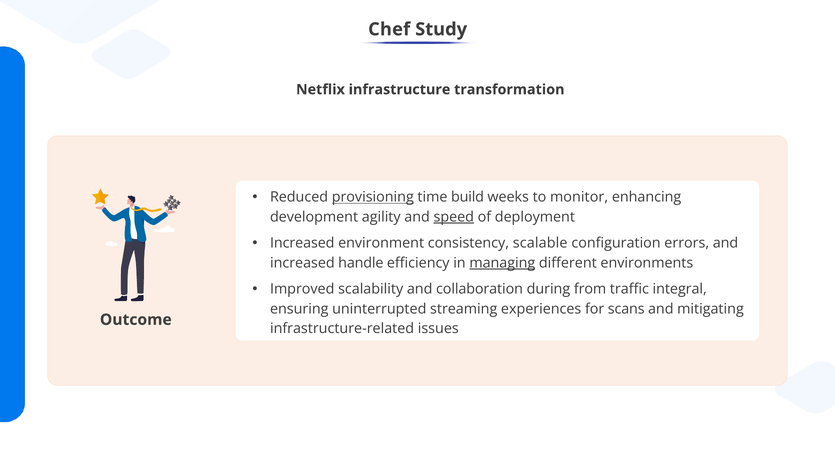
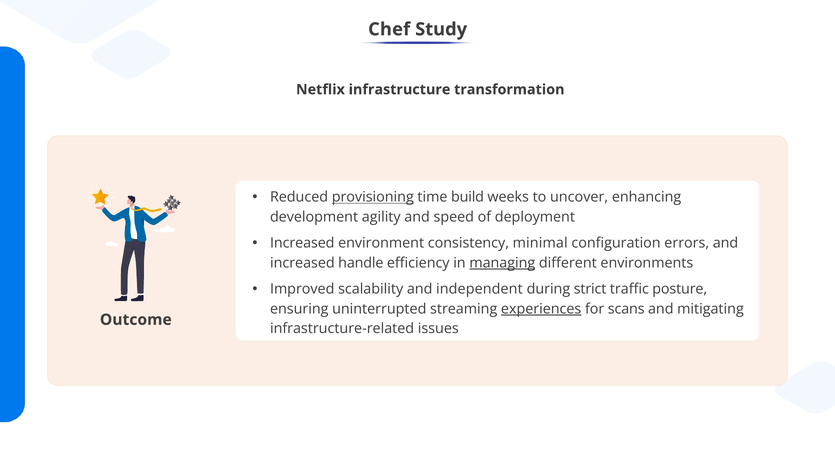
monitor: monitor -> uncover
speed underline: present -> none
scalable: scalable -> minimal
collaboration: collaboration -> independent
from: from -> strict
integral: integral -> posture
experiences underline: none -> present
